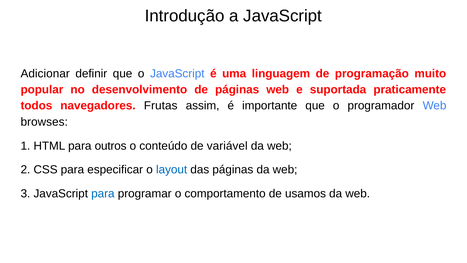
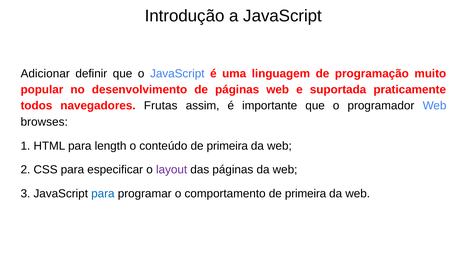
outros: outros -> length
conteúdo de variável: variável -> primeira
layout colour: blue -> purple
comportamento de usamos: usamos -> primeira
